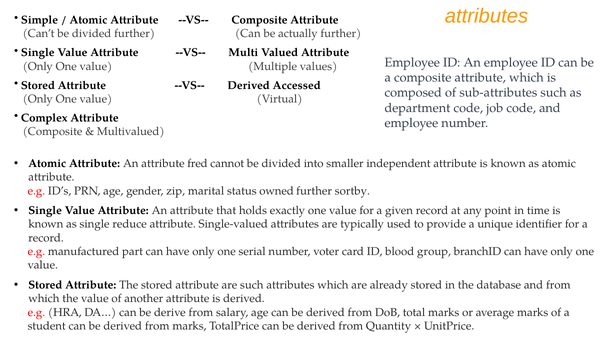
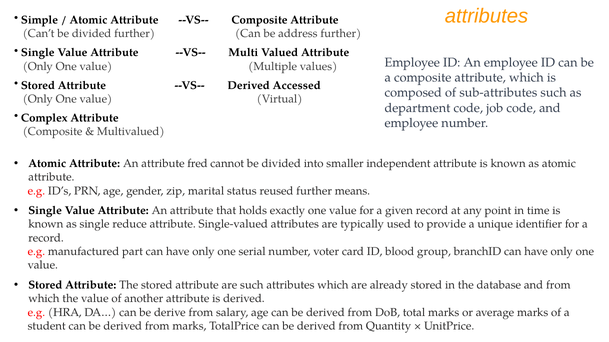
actually: actually -> address
owned: owned -> reused
sortby: sortby -> means
